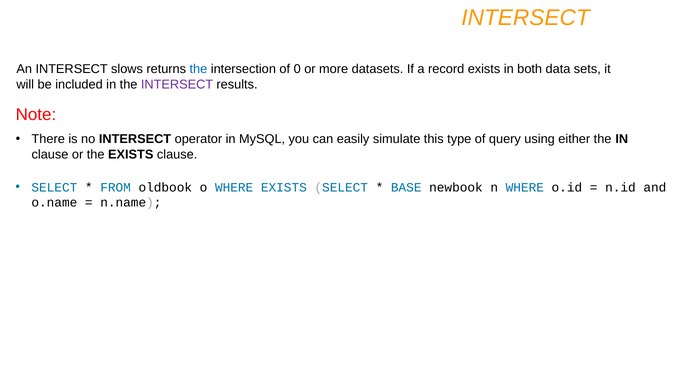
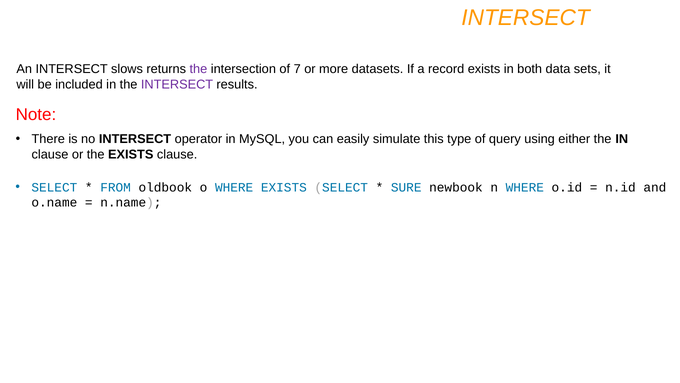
the at (198, 69) colour: blue -> purple
0: 0 -> 7
BASE: BASE -> SURE
